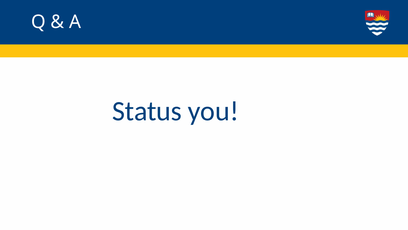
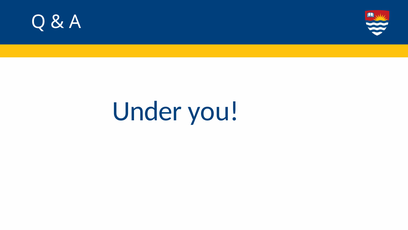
Status: Status -> Under
